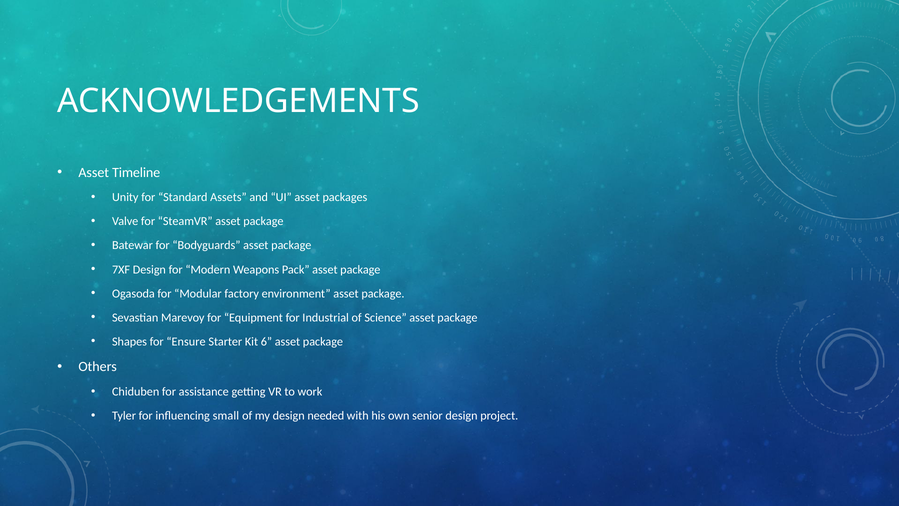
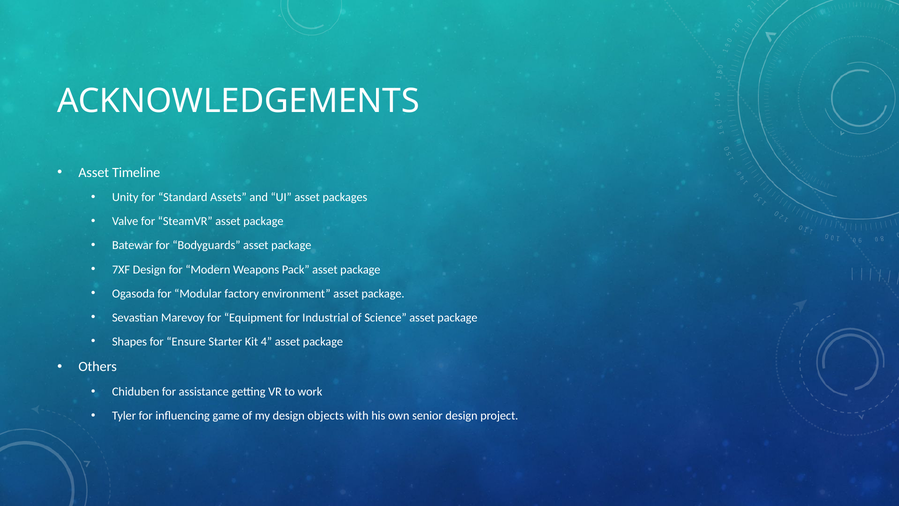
6: 6 -> 4
small: small -> game
needed: needed -> objects
